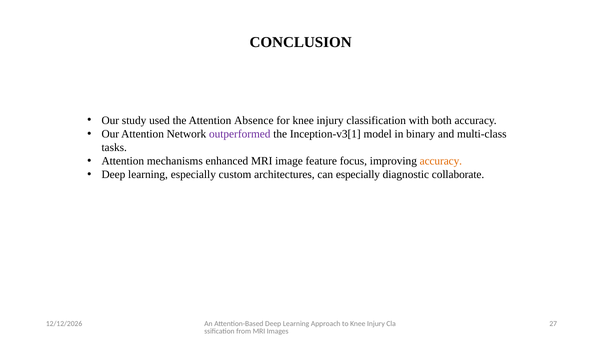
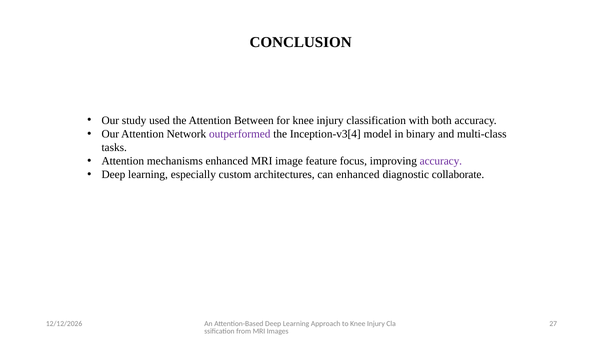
Absence: Absence -> Between
Inception-v3[1: Inception-v3[1 -> Inception-v3[4
accuracy at (441, 161) colour: orange -> purple
can especially: especially -> enhanced
